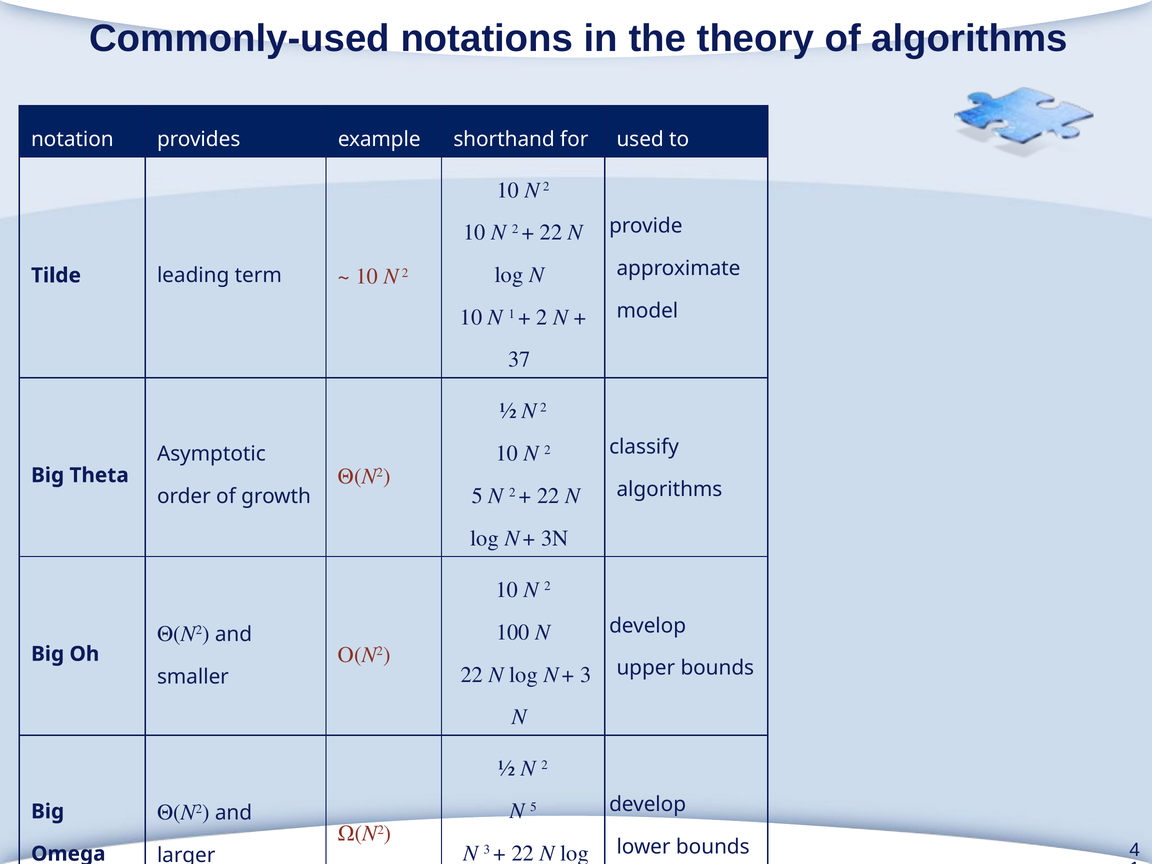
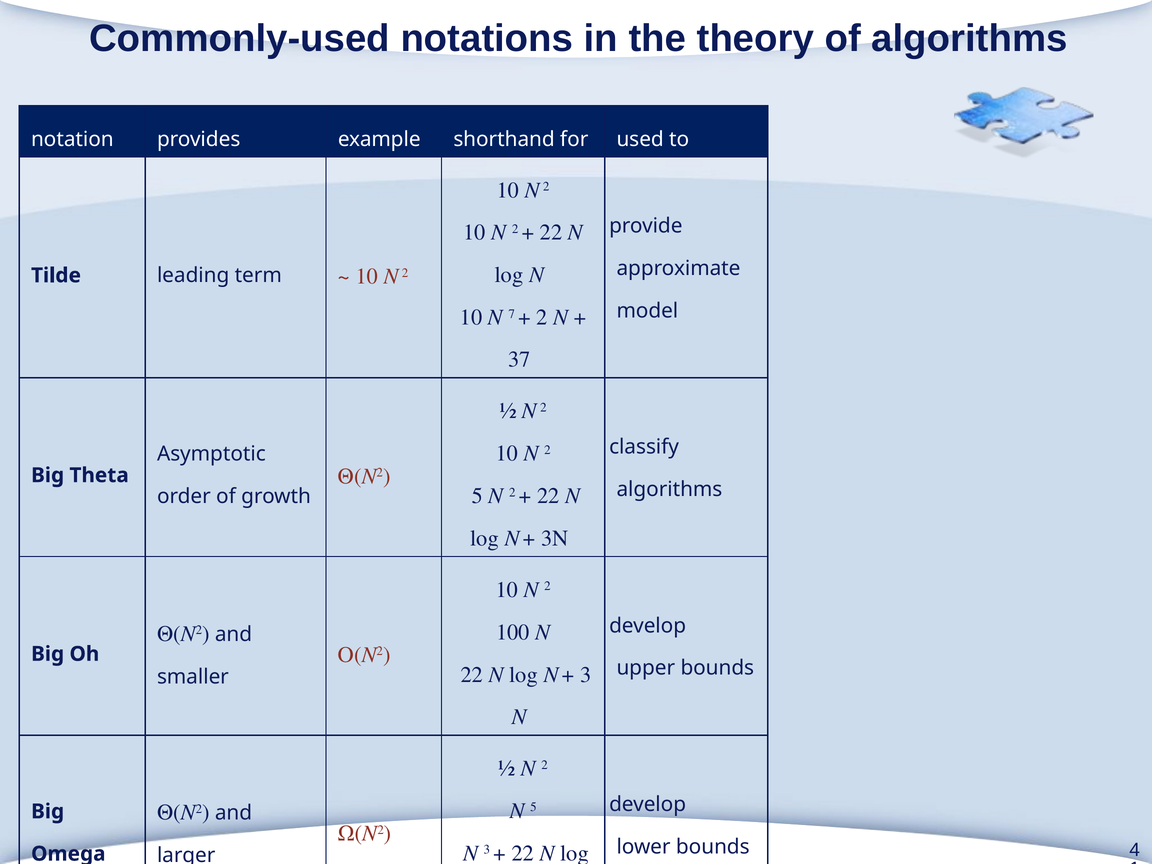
N 1: 1 -> 7
